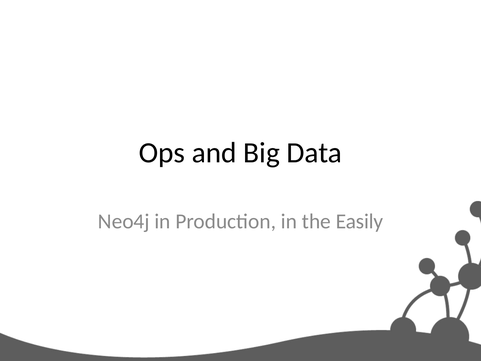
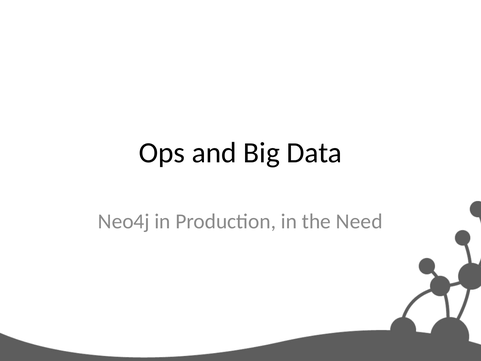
Easily: Easily -> Need
